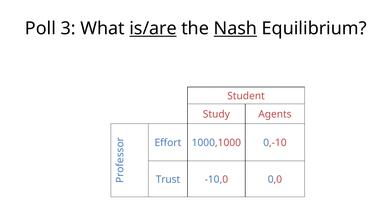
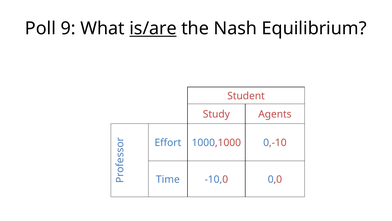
3: 3 -> 9
Nash underline: present -> none
Trust: Trust -> Time
